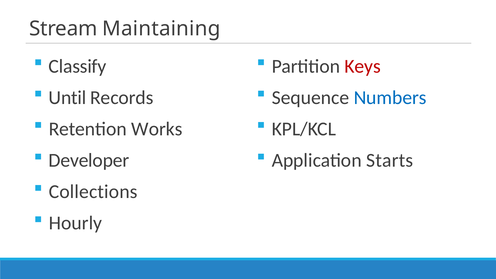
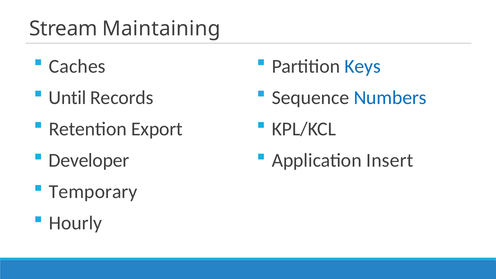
Classify: Classify -> Caches
Keys colour: red -> blue
Works: Works -> Export
Starts: Starts -> Insert
Collections: Collections -> Temporary
